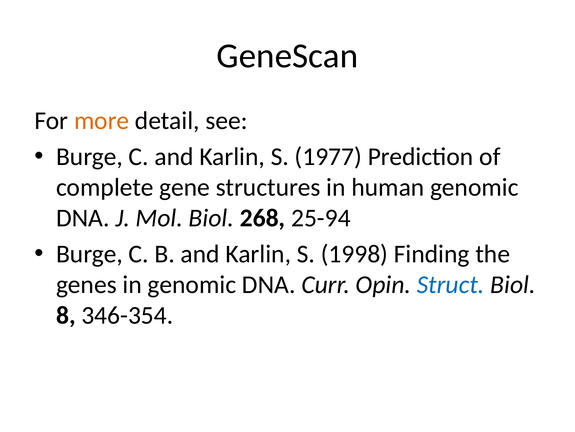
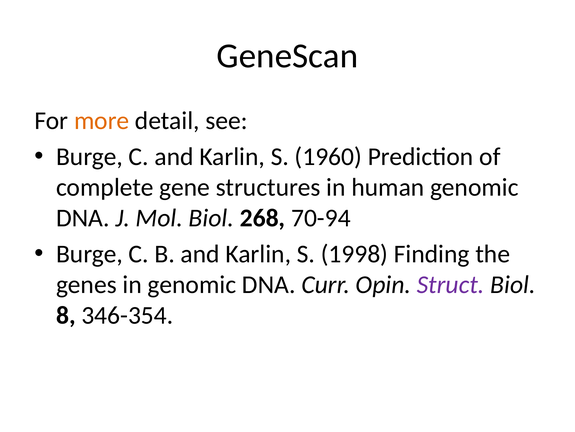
1977: 1977 -> 1960
25-94: 25-94 -> 70-94
Struct colour: blue -> purple
